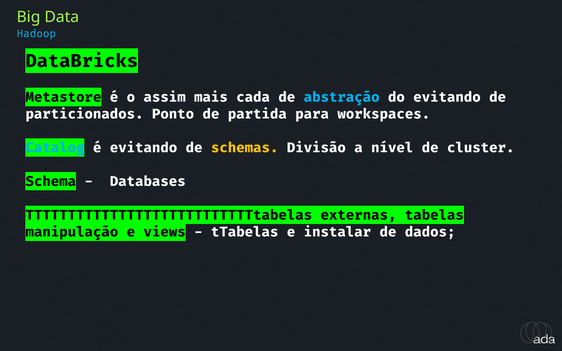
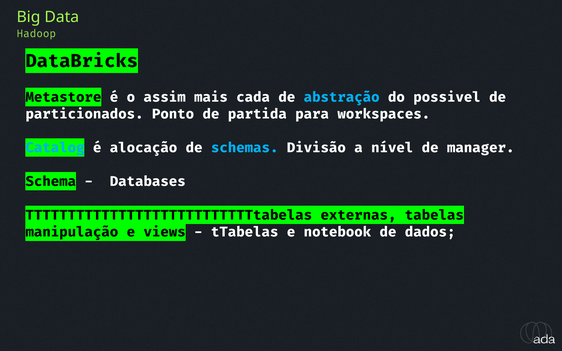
Hadoop colour: light blue -> light green
do evitando: evitando -> possivel
é evitando: evitando -> alocação
schemas colour: yellow -> light blue
cluster: cluster -> manager
instalar: instalar -> notebook
